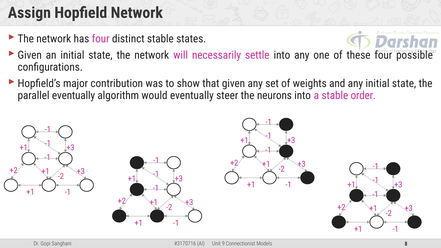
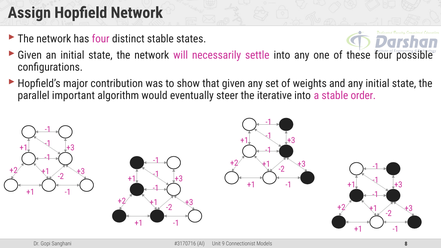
parallel eventually: eventually -> important
neurons: neurons -> iterative
